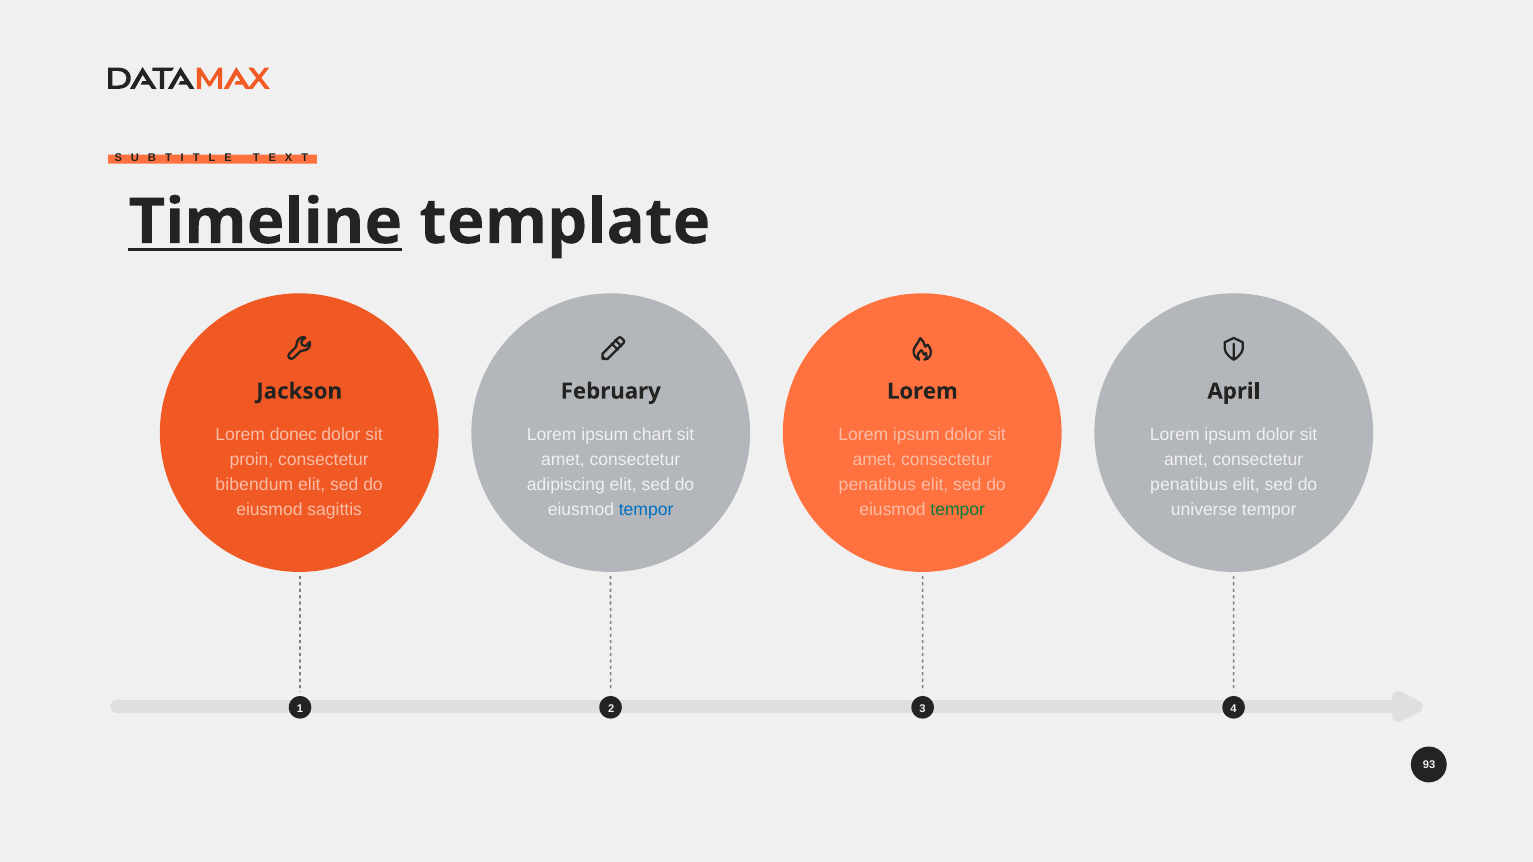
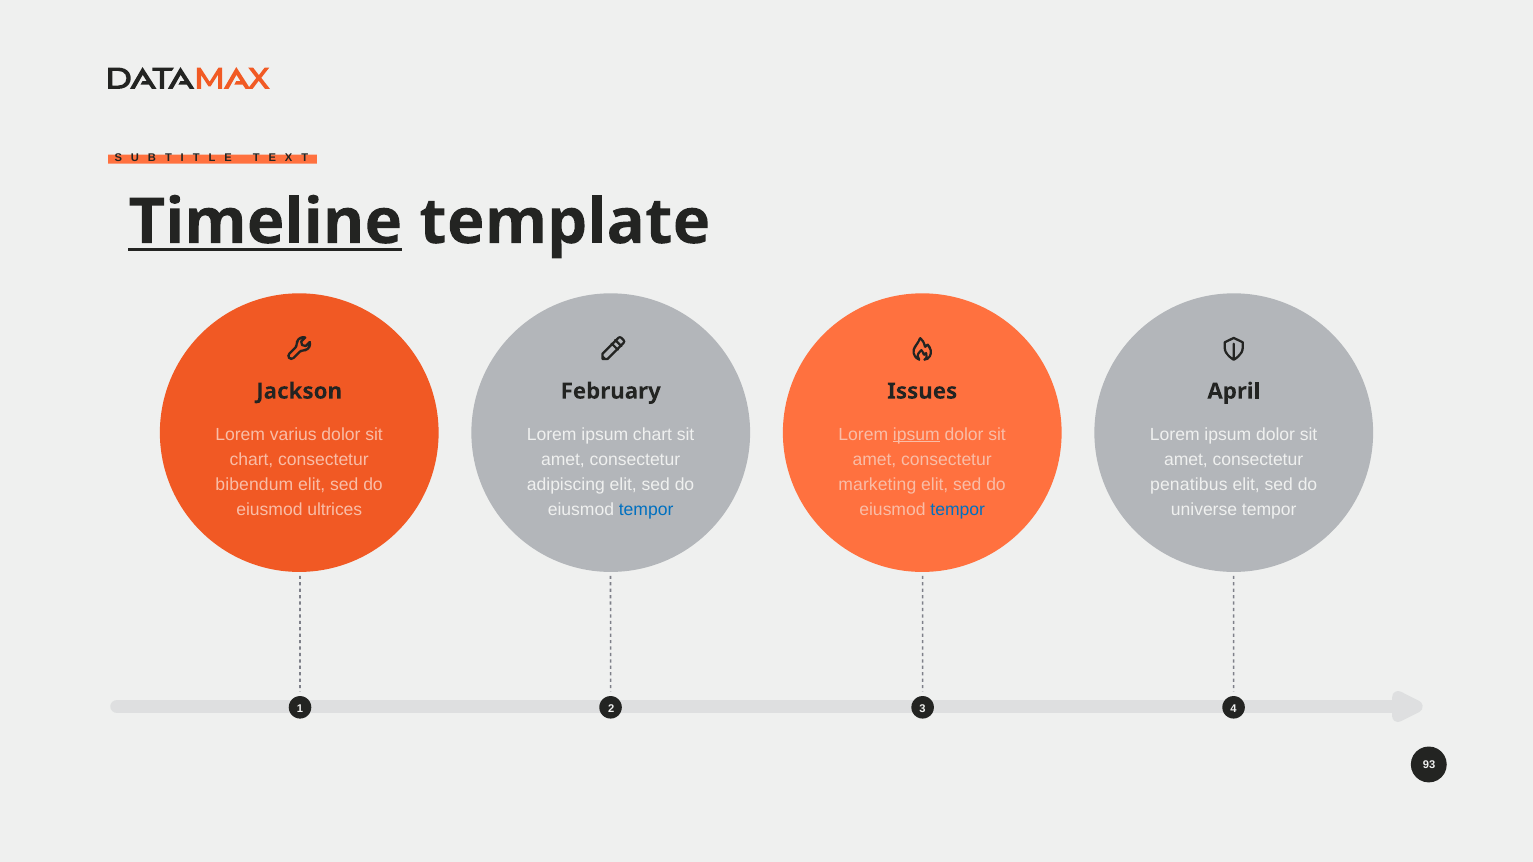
Lorem at (922, 391): Lorem -> Issues
donec: donec -> varius
ipsum at (916, 435) underline: none -> present
proin at (251, 460): proin -> chart
penatibus at (877, 485): penatibus -> marketing
sagittis: sagittis -> ultrices
tempor at (958, 510) colour: green -> blue
